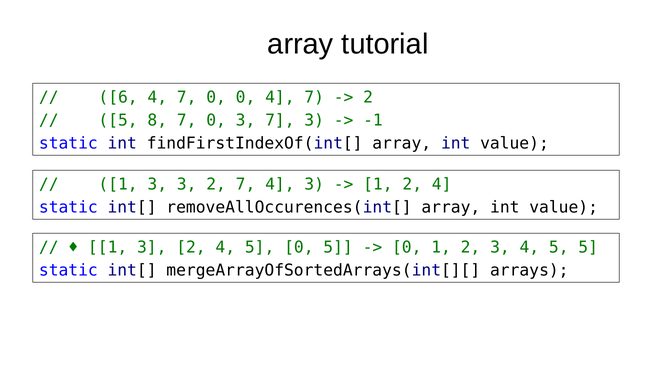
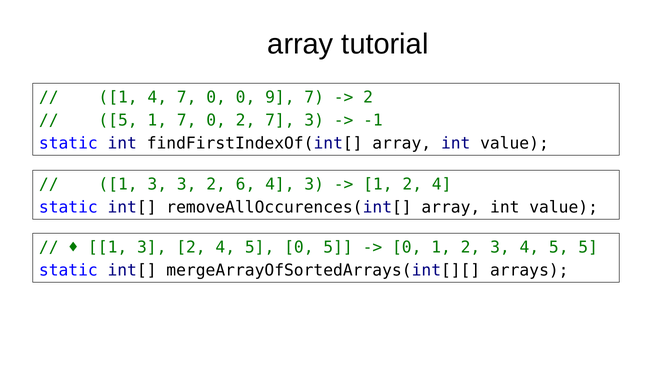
6 at (118, 98): 6 -> 1
0 4: 4 -> 9
5 8: 8 -> 1
0 3: 3 -> 2
2 7: 7 -> 6
